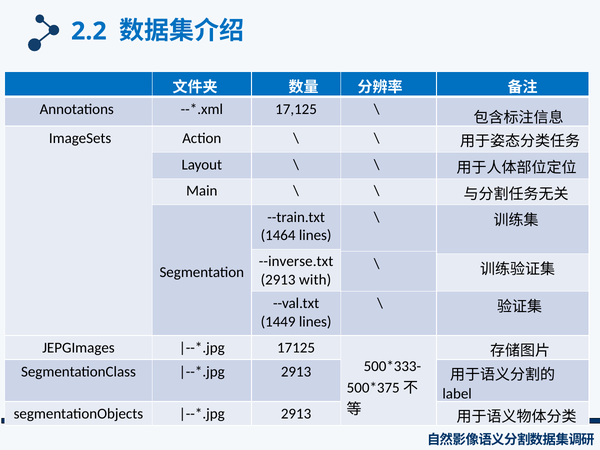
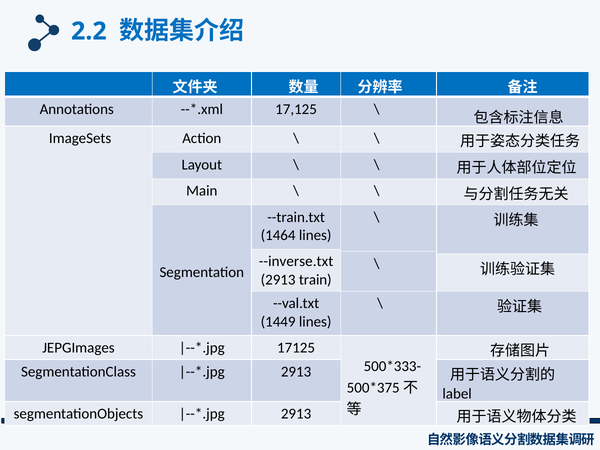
with: with -> train
